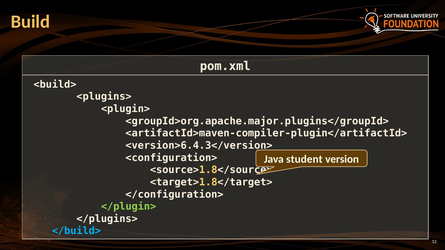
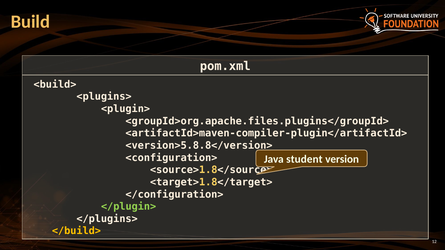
<groupId>org.apache.major.plugins</groupId>: <groupId>org.apache.major.plugins</groupId> -> <groupId>org.apache.files.plugins</groupId>
<version>6.4.3</version>: <version>6.4.3</version> -> <version>5.8.8</version>
</build> colour: light blue -> yellow
